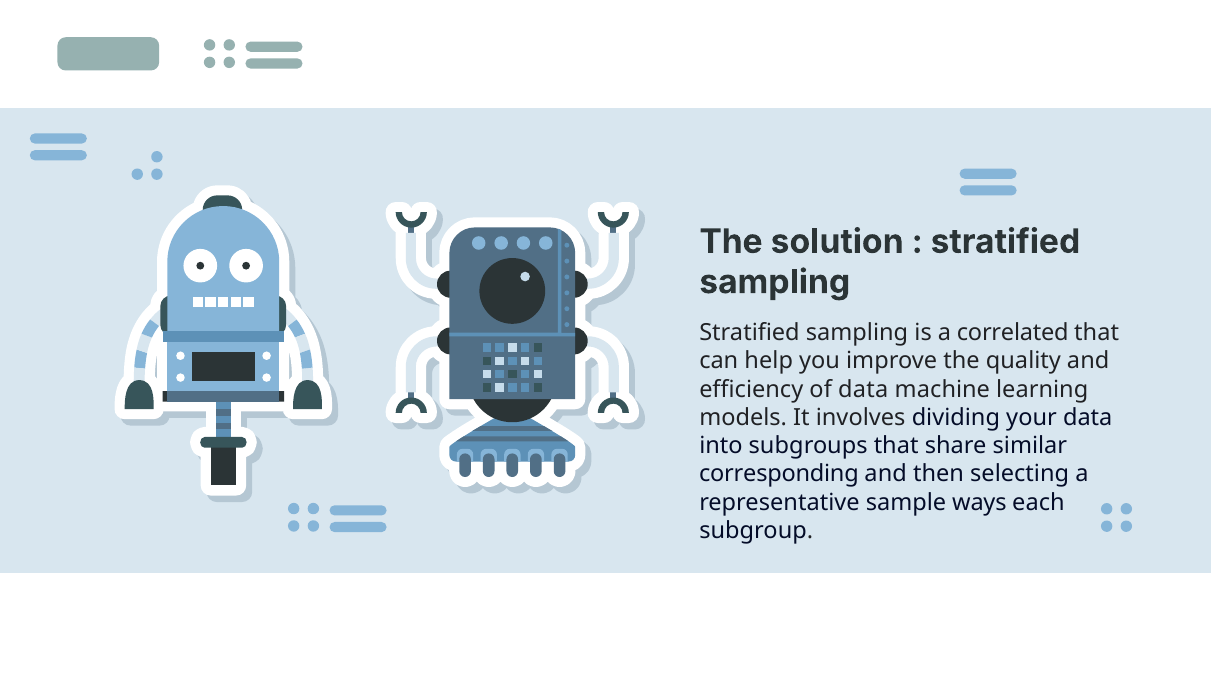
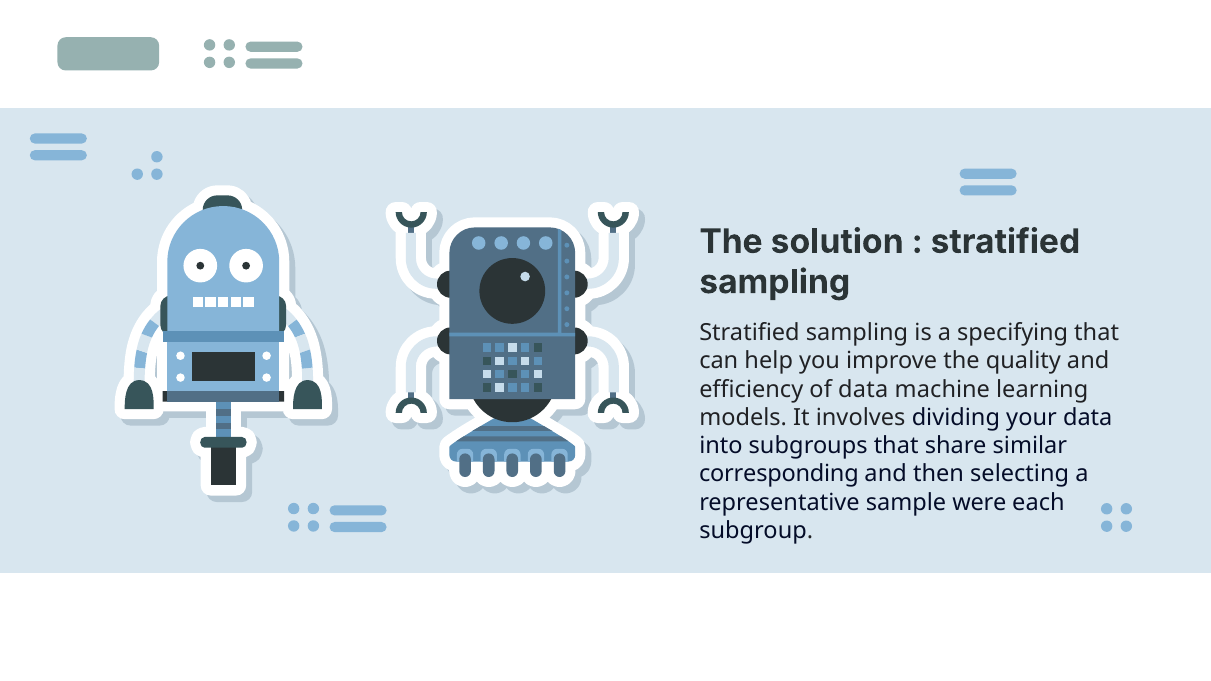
correlated: correlated -> specifying
ways: ways -> were
